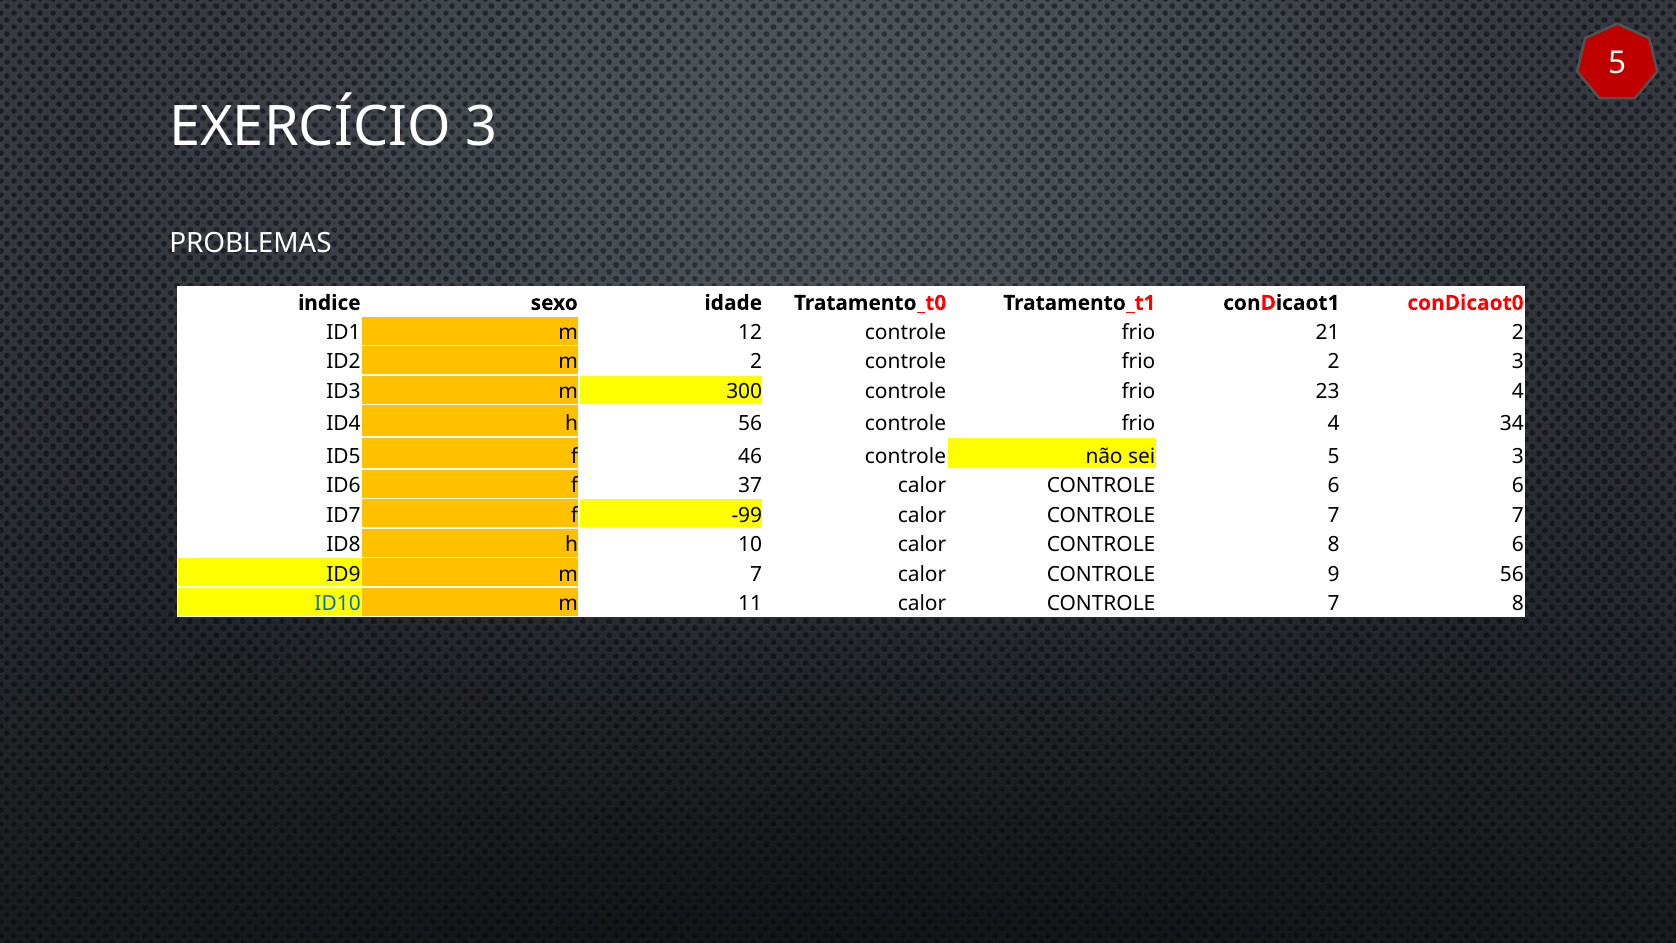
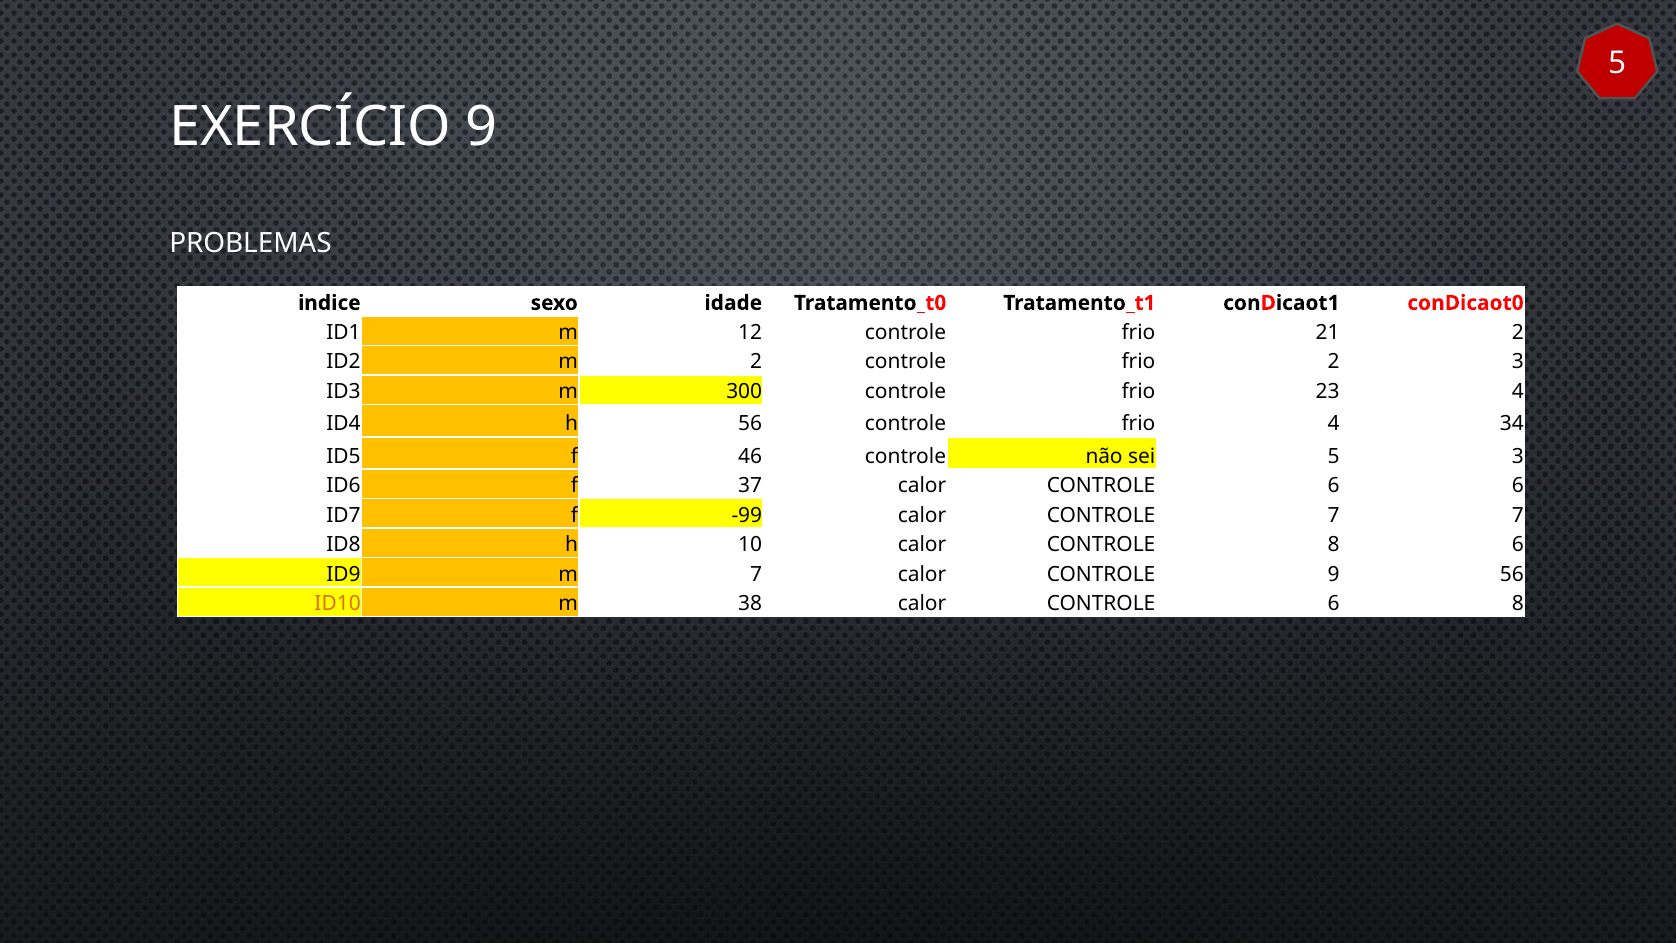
EXERCÍCIO 3: 3 -> 9
ID10 colour: blue -> orange
11: 11 -> 38
7 at (1334, 604): 7 -> 6
